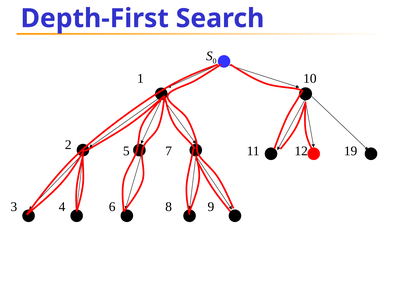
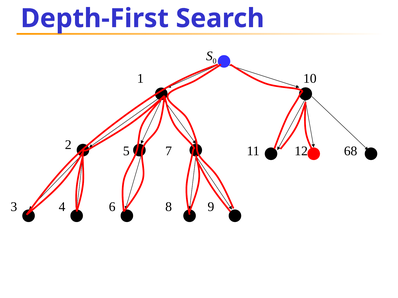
19: 19 -> 68
